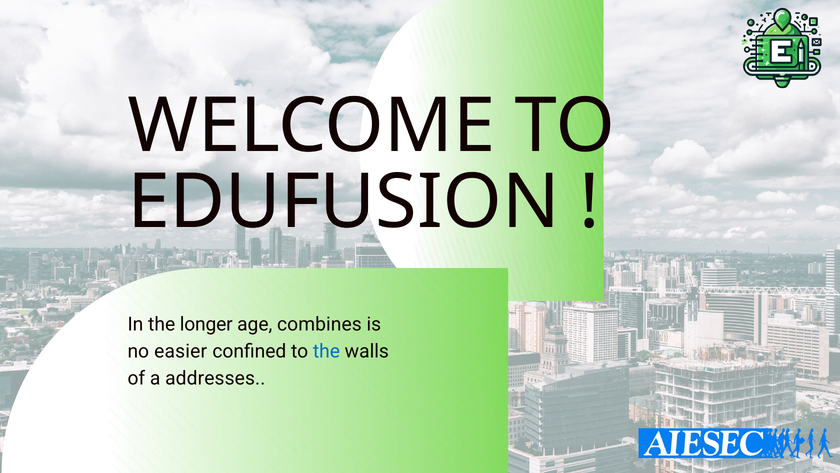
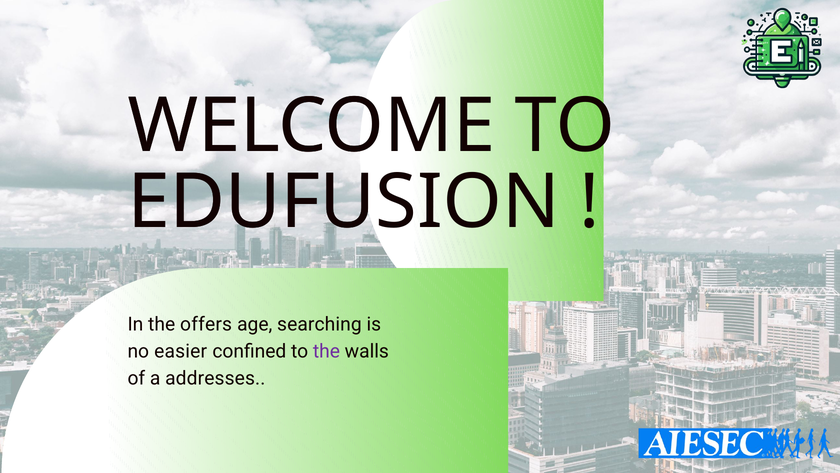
longer: longer -> offers
combines: combines -> searching
the at (326, 351) colour: blue -> purple
